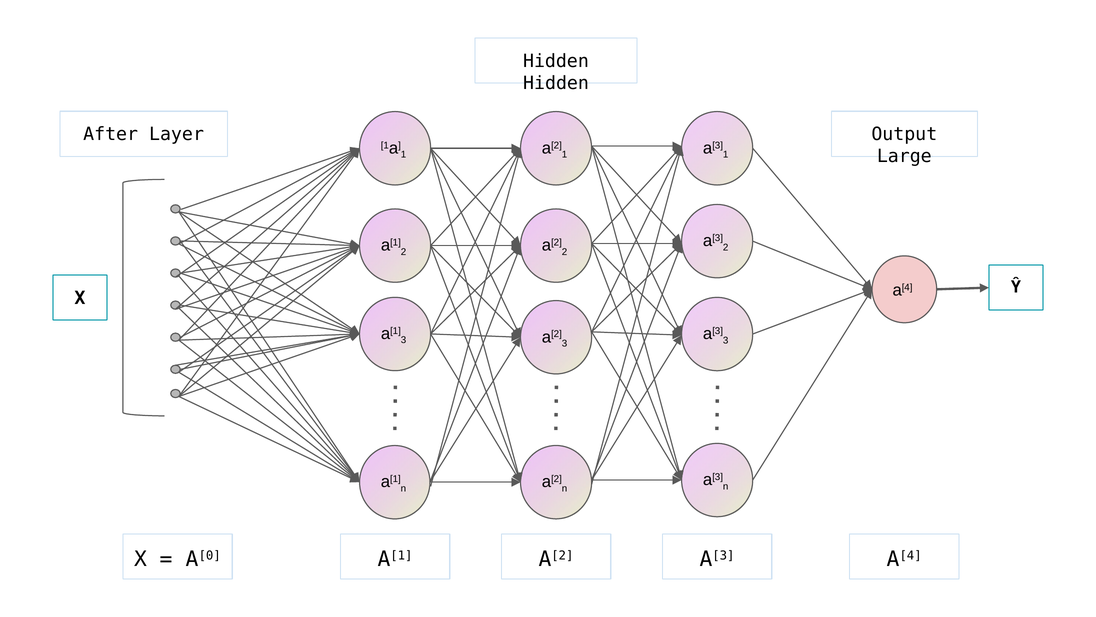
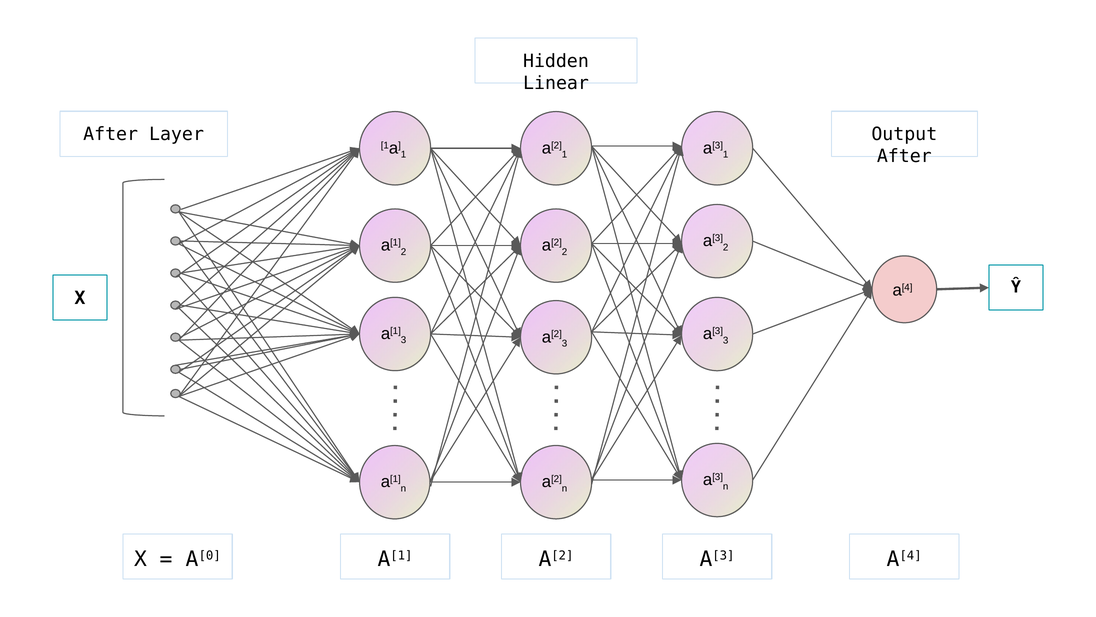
Hidden at (556, 83): Hidden -> Linear
Large at (904, 156): Large -> After
